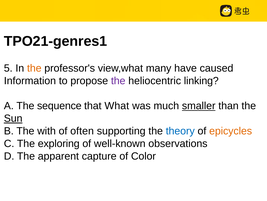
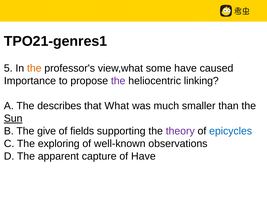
many: many -> some
Information: Information -> Importance
sequence: sequence -> describes
smaller underline: present -> none
with: with -> give
often: often -> fields
theory colour: blue -> purple
epicycles colour: orange -> blue
of Color: Color -> Have
